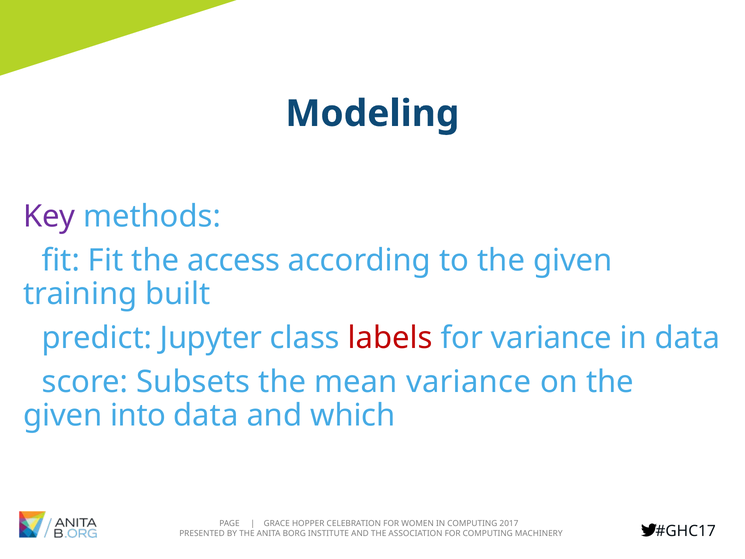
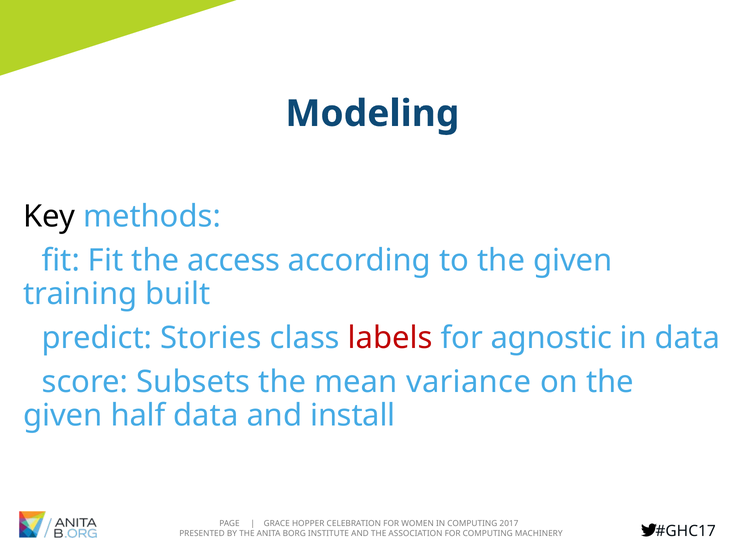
Key colour: purple -> black
Jupyter: Jupyter -> Stories
for variance: variance -> agnostic
into: into -> half
which: which -> install
